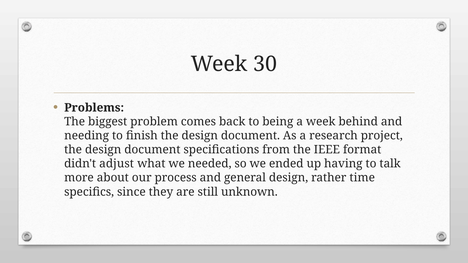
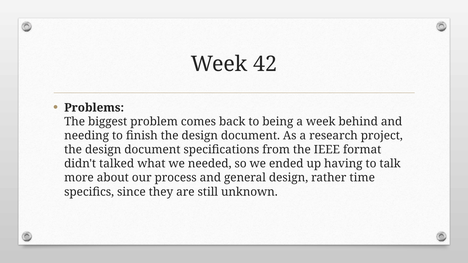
30: 30 -> 42
adjust: adjust -> talked
